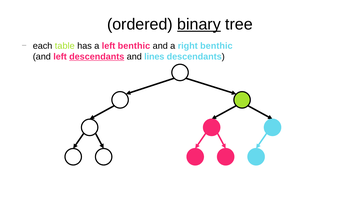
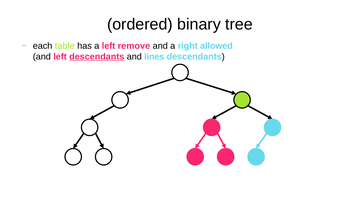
binary underline: present -> none
left benthic: benthic -> remove
right benthic: benthic -> allowed
